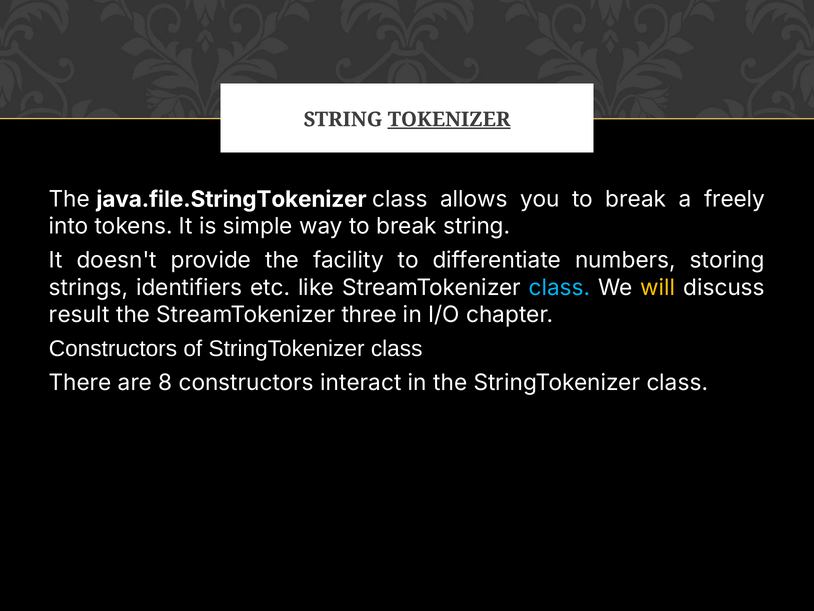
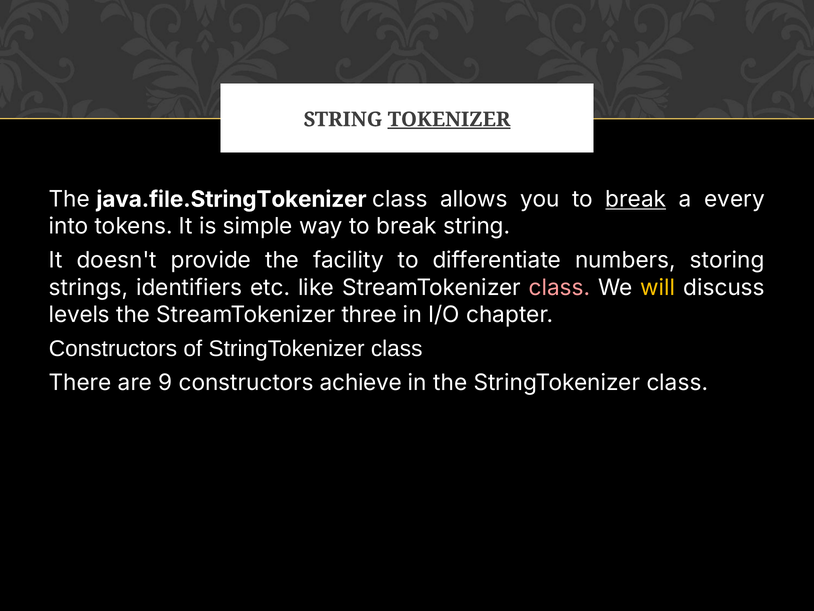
break at (636, 199) underline: none -> present
freely: freely -> every
class at (560, 287) colour: light blue -> pink
result: result -> levels
8: 8 -> 9
interact: interact -> achieve
